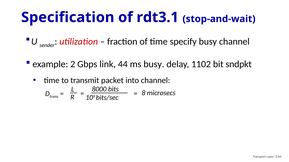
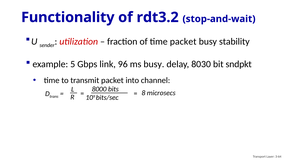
Specification: Specification -> Functionality
rdt3.1: rdt3.1 -> rdt3.2
time specify: specify -> packet
busy channel: channel -> stability
2: 2 -> 5
44: 44 -> 96
1102: 1102 -> 8030
